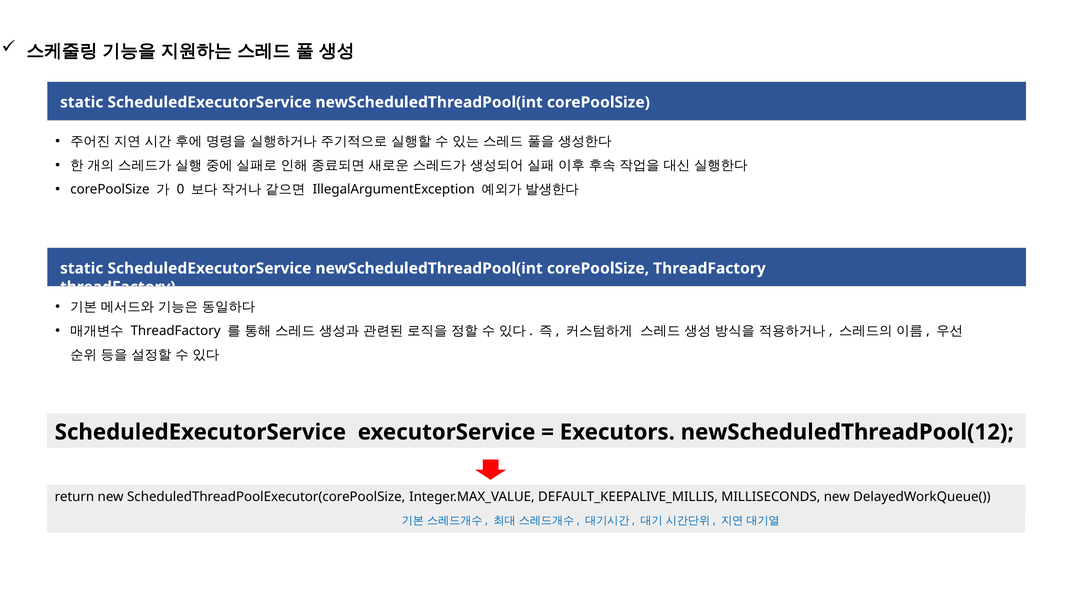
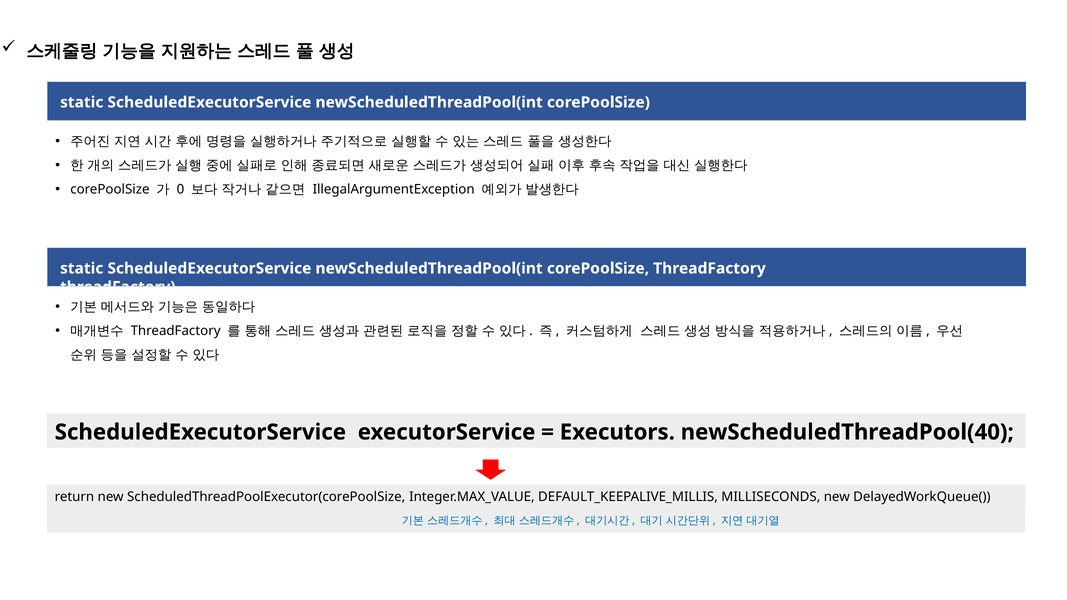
newScheduledThreadPool(12: newScheduledThreadPool(12 -> newScheduledThreadPool(40
